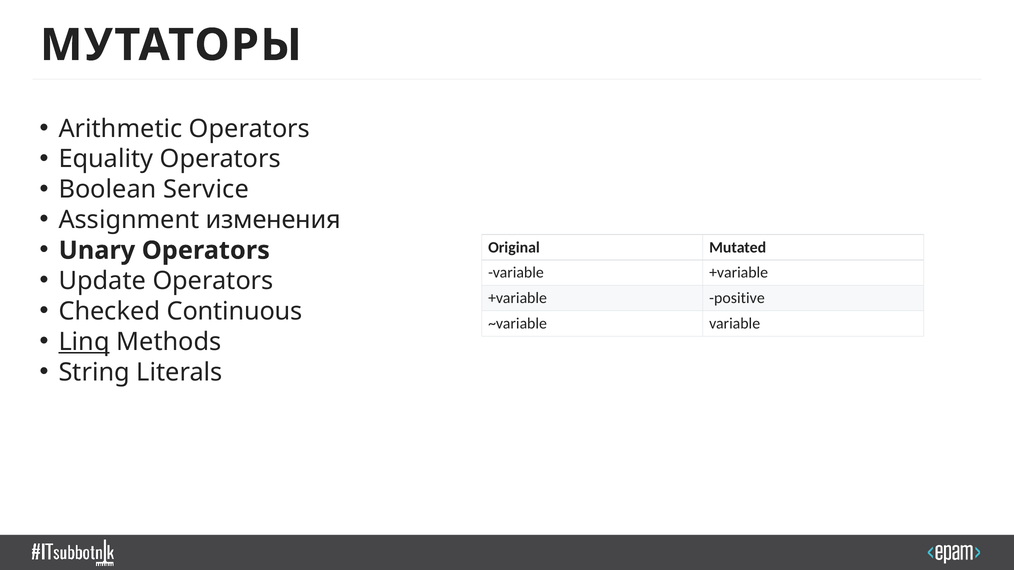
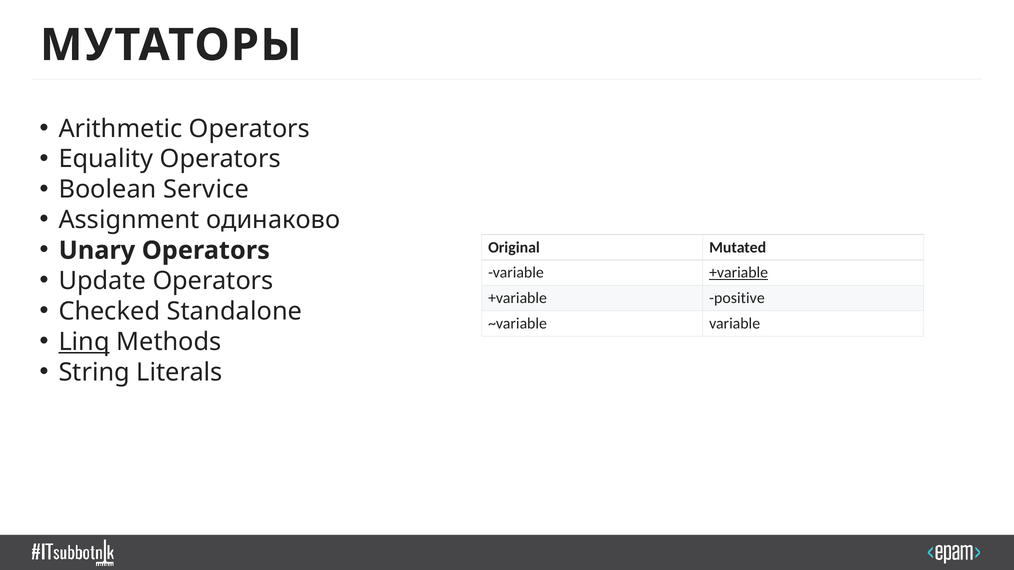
изменения: изменения -> одинаково
+variable at (739, 273) underline: none -> present
Continuous: Continuous -> Standalone
